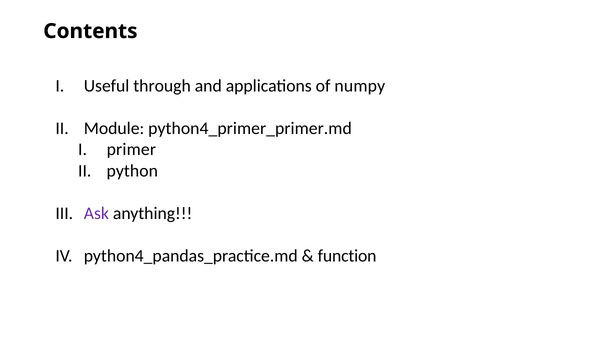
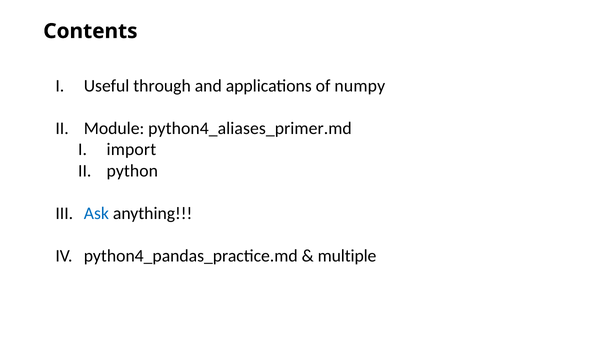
python4_primer_primer.md: python4_primer_primer.md -> python4_aliases_primer.md
primer: primer -> import
Ask colour: purple -> blue
function: function -> multiple
